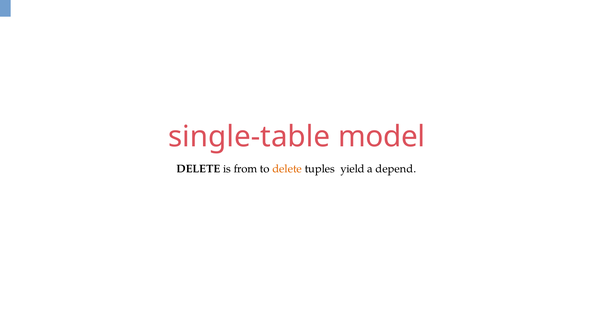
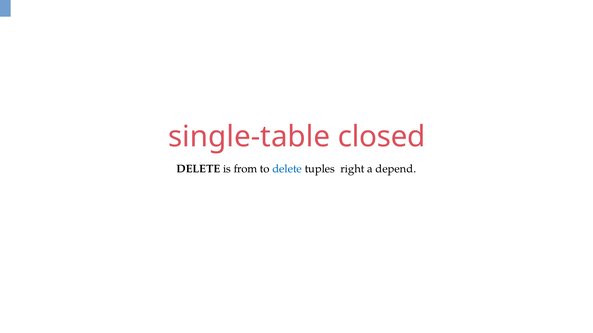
model: model -> closed
delete at (287, 169) colour: orange -> blue
yield: yield -> right
